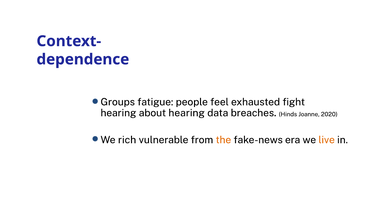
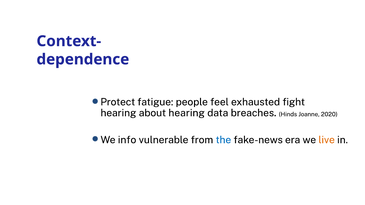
Groups: Groups -> Protect
rich: rich -> info
the colour: orange -> blue
